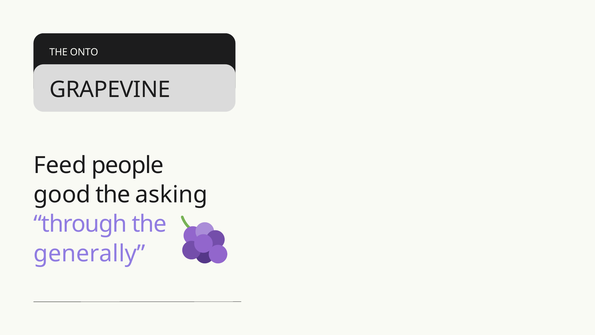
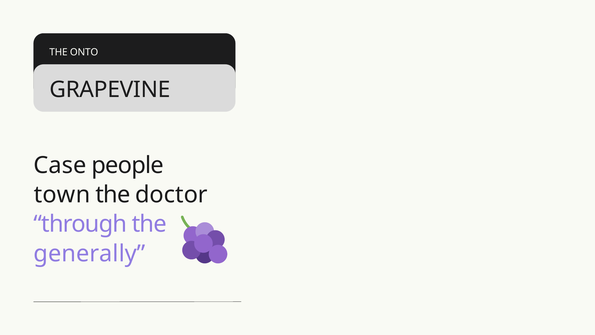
Feed: Feed -> Case
good: good -> town
asking: asking -> doctor
